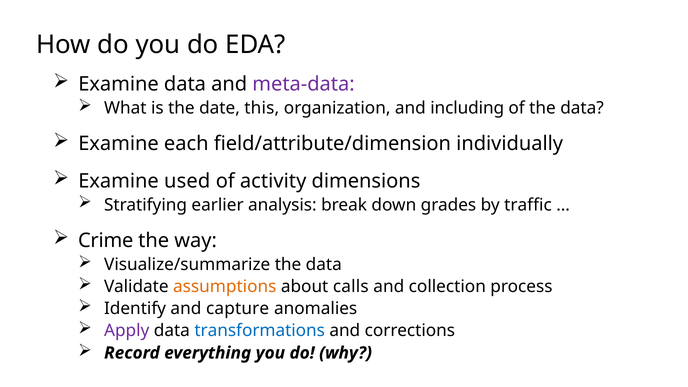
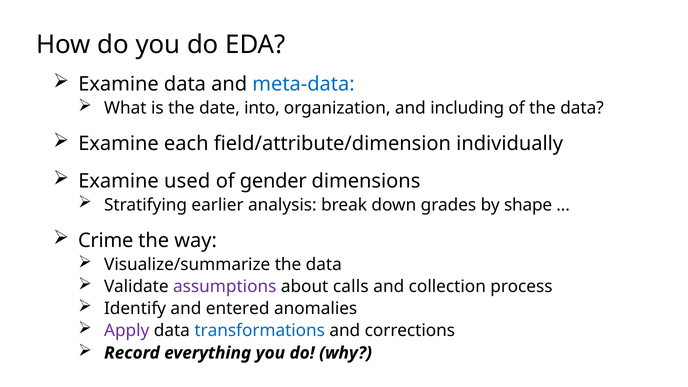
meta-data colour: purple -> blue
this: this -> into
activity: activity -> gender
traffic: traffic -> shape
assumptions colour: orange -> purple
capture: capture -> entered
